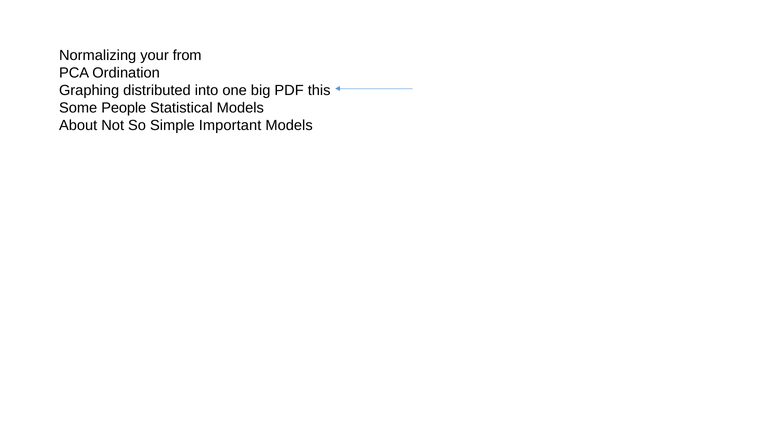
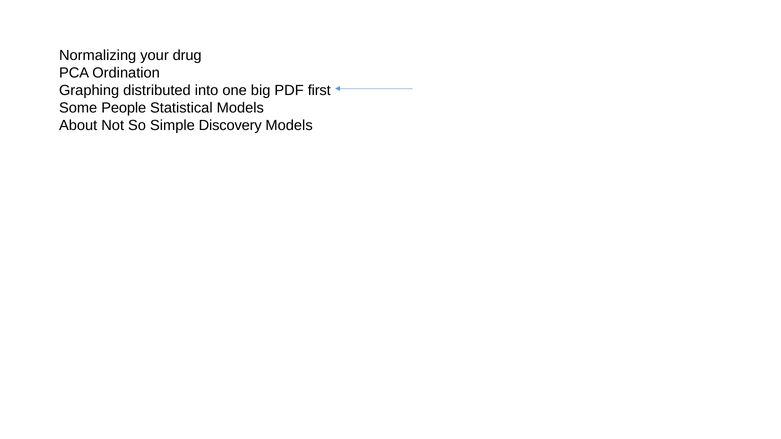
from: from -> drug
this: this -> first
Important: Important -> Discovery
